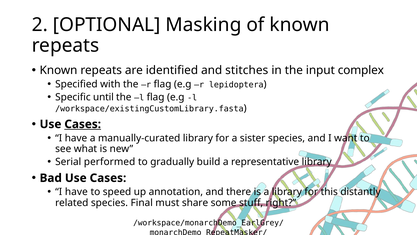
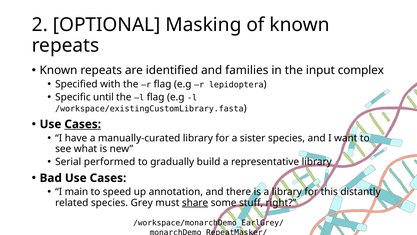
stitches: stitches -> families
have at (76, 192): have -> main
Final: Final -> Grey
share underline: none -> present
